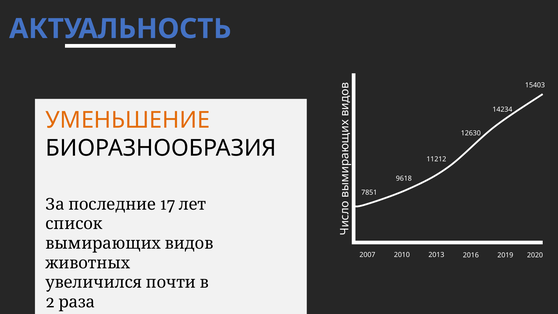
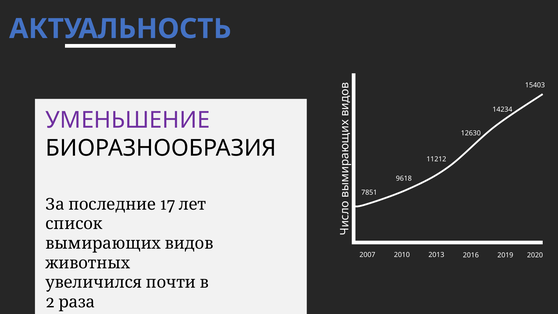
УМЕНЬШЕНИЕ colour: orange -> purple
